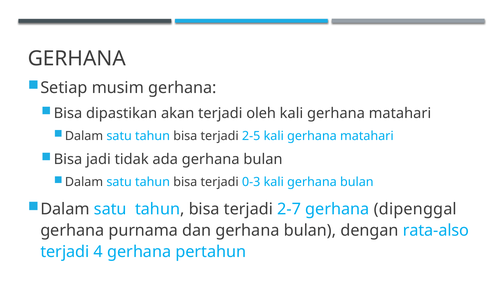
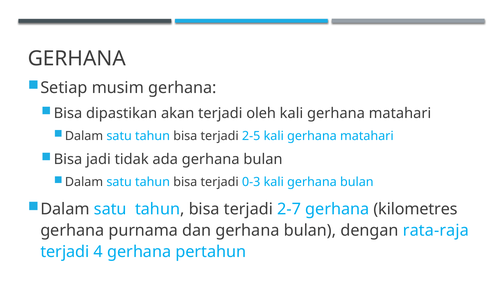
dipenggal: dipenggal -> kilometres
rata-also: rata-also -> rata-raja
